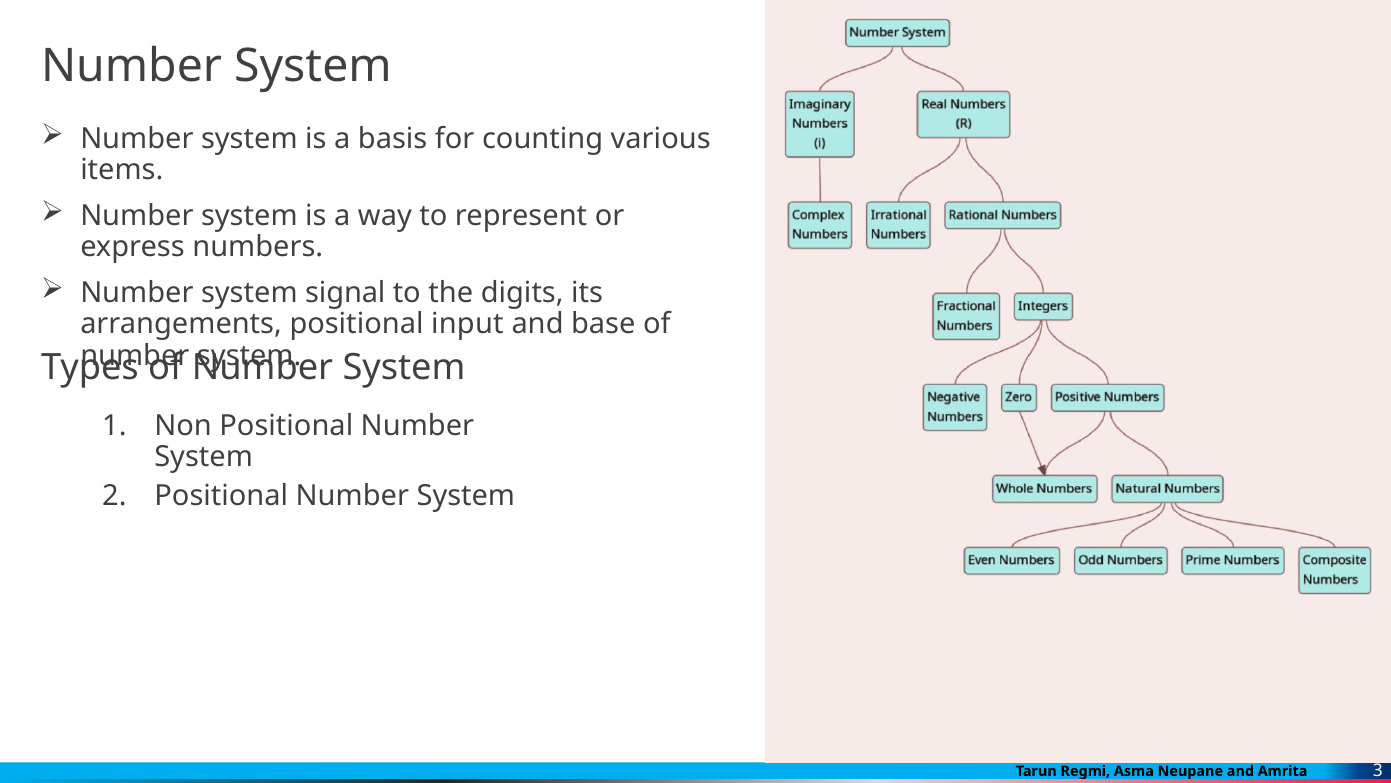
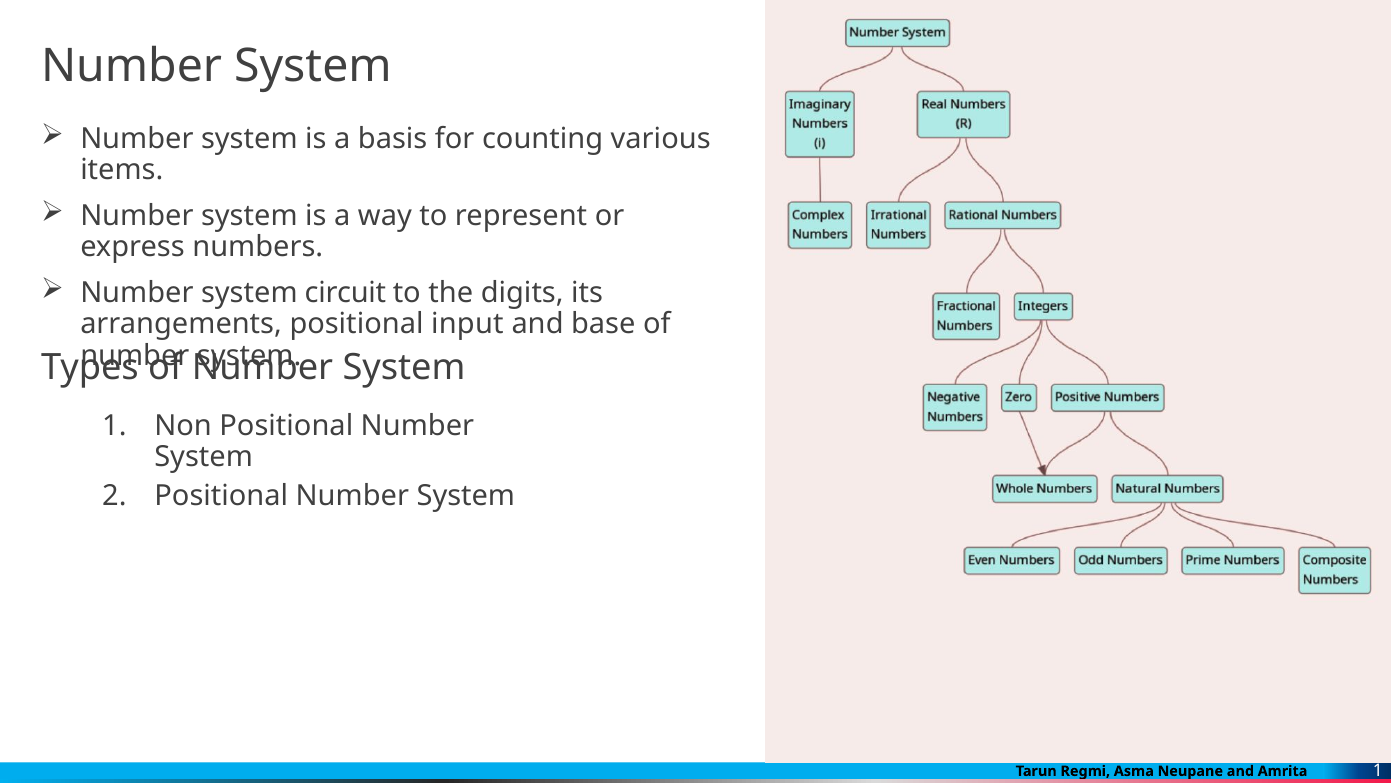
signal: signal -> circuit
3 at (1378, 770): 3 -> 1
